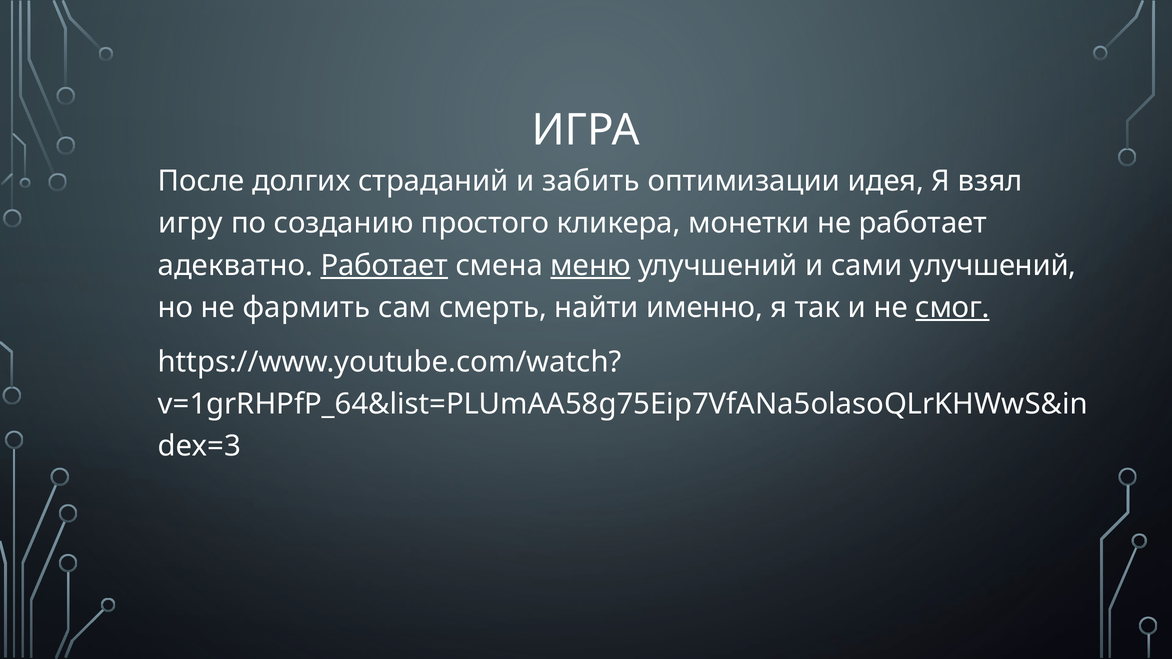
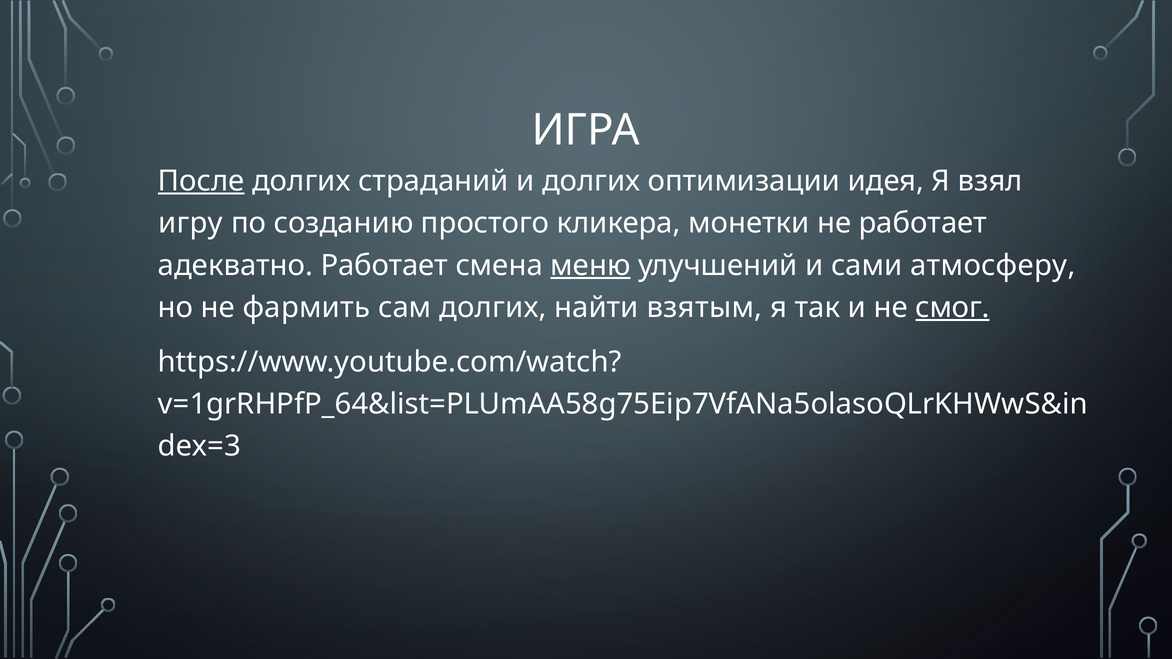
После underline: none -> present
и забить: забить -> долгих
Работает at (384, 265) underline: present -> none
сами улучшений: улучшений -> атмосферу
сам смерть: смерть -> долгих
именно: именно -> взятым
